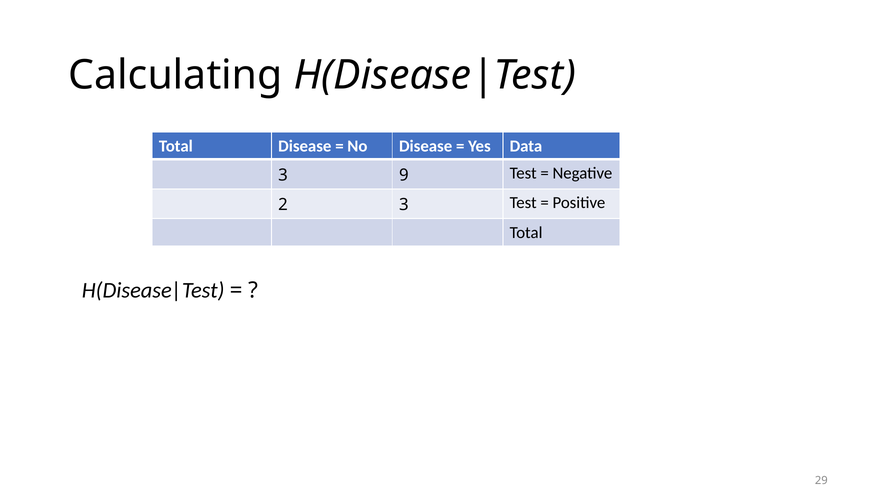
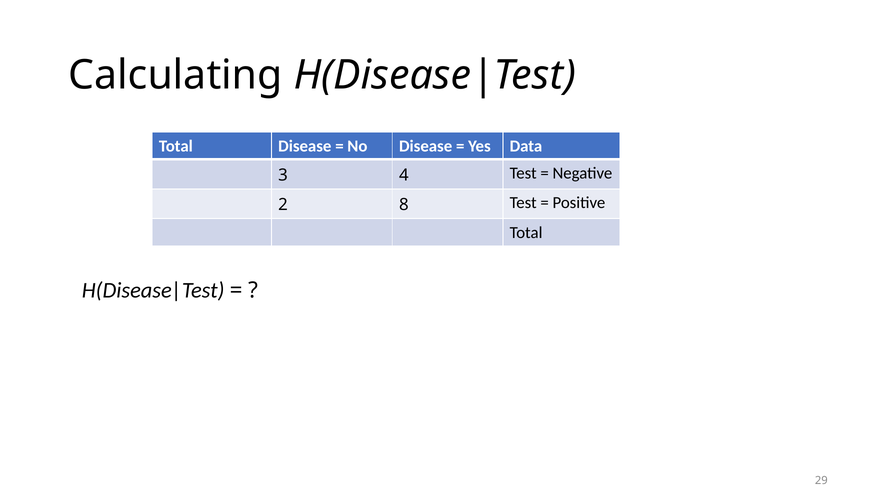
9: 9 -> 4
2 3: 3 -> 8
